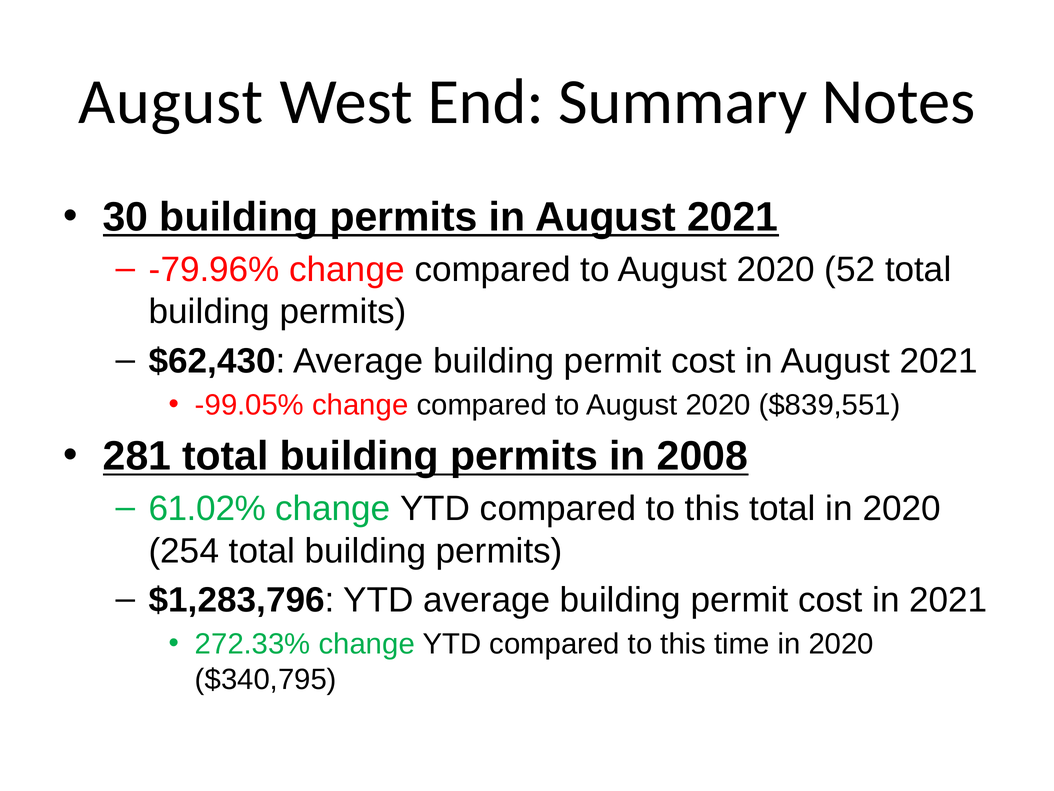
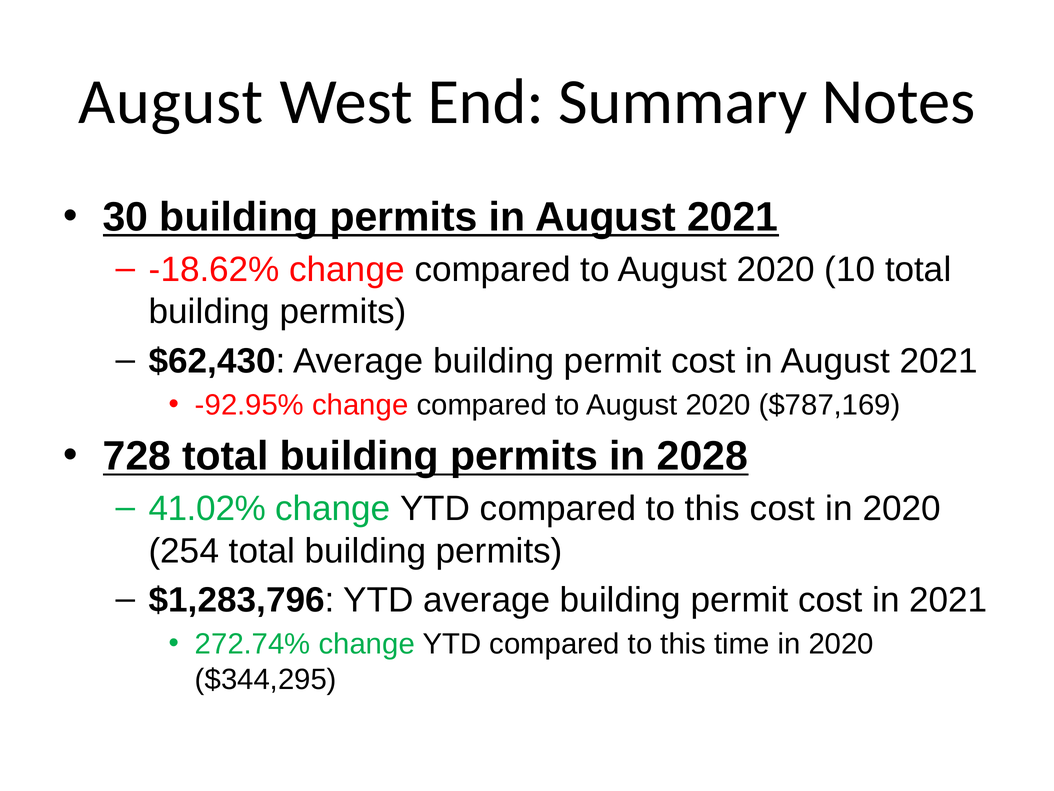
-79.96%: -79.96% -> -18.62%
52: 52 -> 10
-99.05%: -99.05% -> -92.95%
$839,551: $839,551 -> $787,169
281: 281 -> 728
2008: 2008 -> 2028
61.02%: 61.02% -> 41.02%
this total: total -> cost
272.33%: 272.33% -> 272.74%
$340,795: $340,795 -> $344,295
